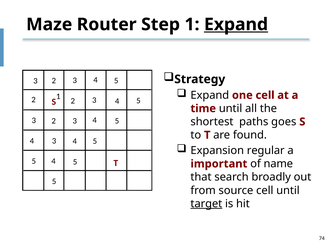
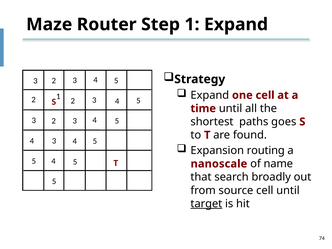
Expand at (236, 24) underline: present -> none
regular: regular -> routing
important: important -> nanoscale
